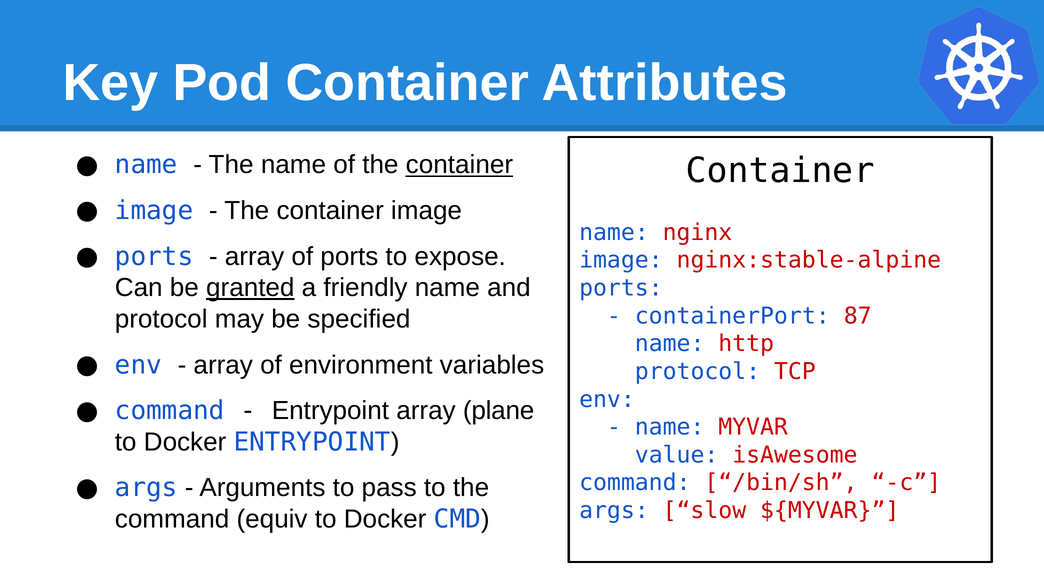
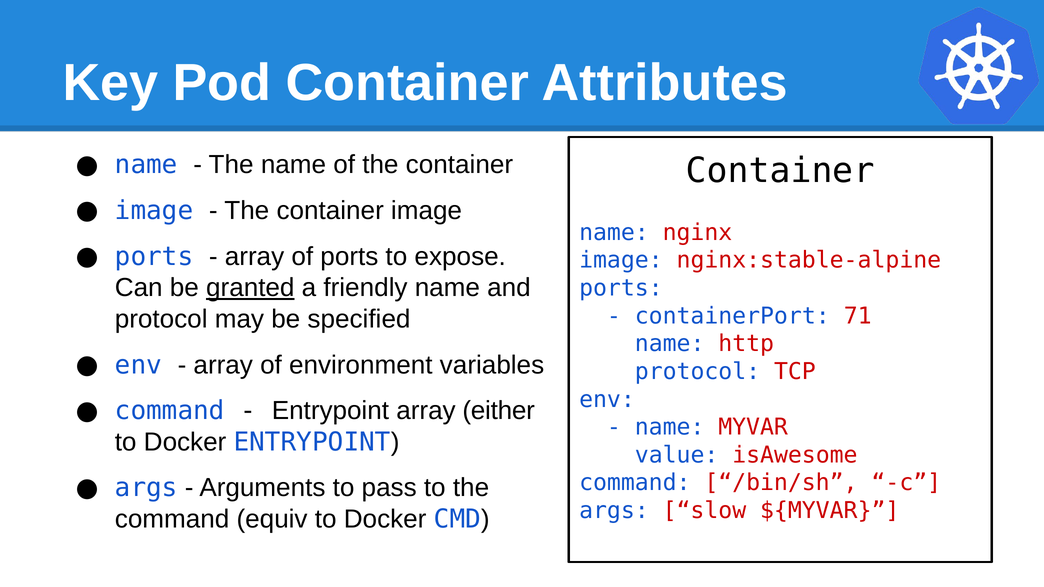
container at (459, 165) underline: present -> none
87: 87 -> 71
plane: plane -> either
